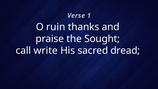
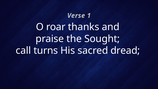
ruin: ruin -> roar
write: write -> turns
